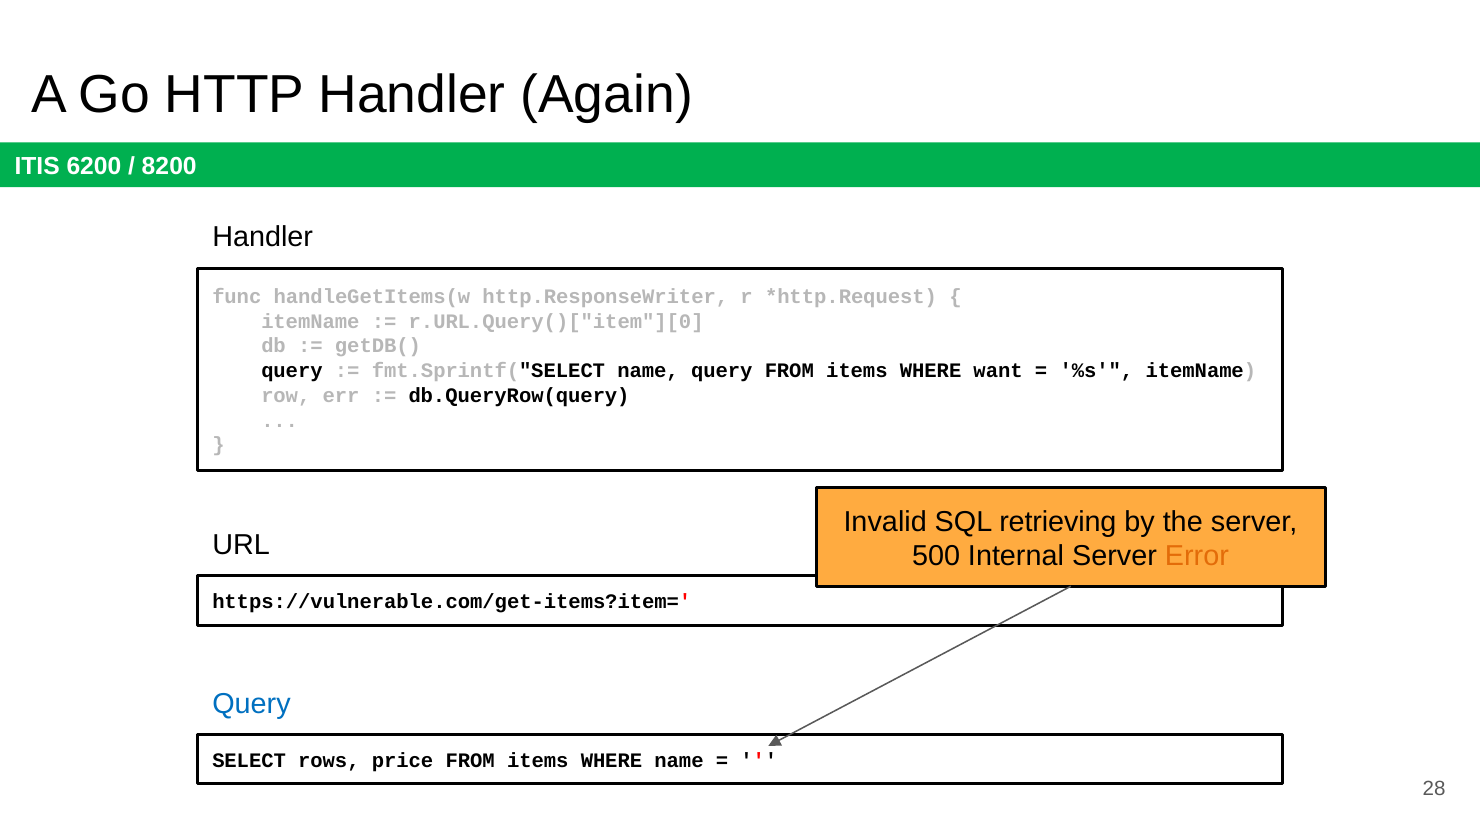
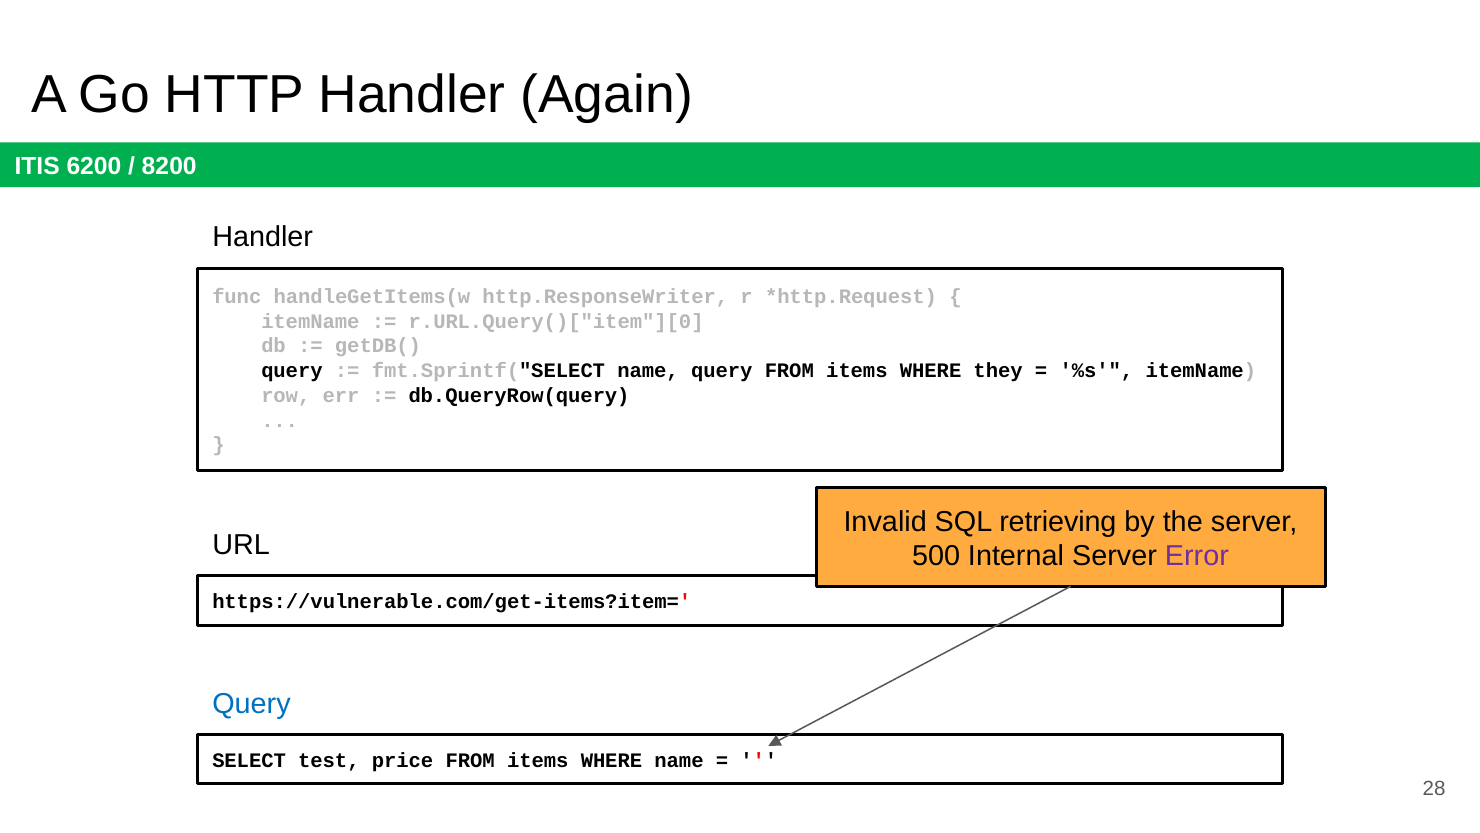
want: want -> they
Error colour: orange -> purple
rows: rows -> test
